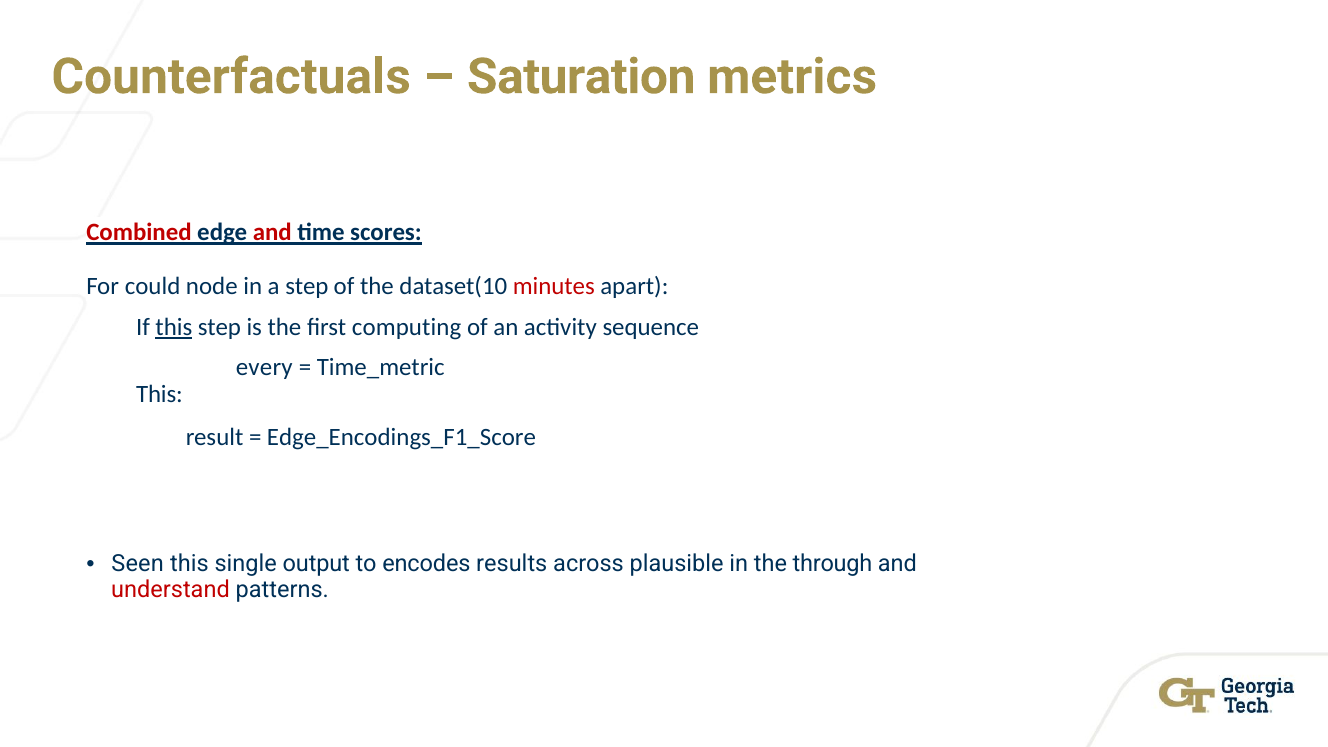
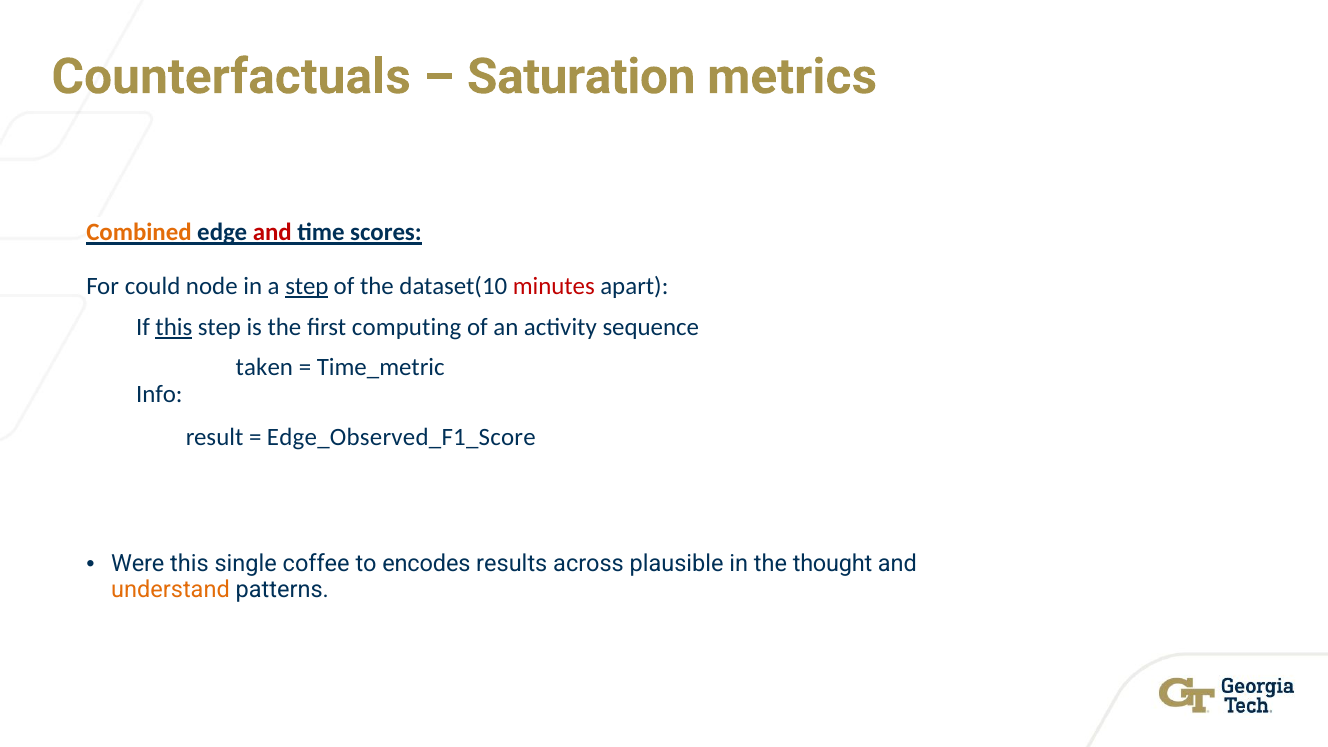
Combined colour: red -> orange
step at (307, 286) underline: none -> present
every: every -> taken
This at (159, 394): This -> Info
Edge_Encodings_F1_Score: Edge_Encodings_F1_Score -> Edge_Observed_F1_Score
Seen: Seen -> Were
output: output -> coffee
through: through -> thought
understand colour: red -> orange
